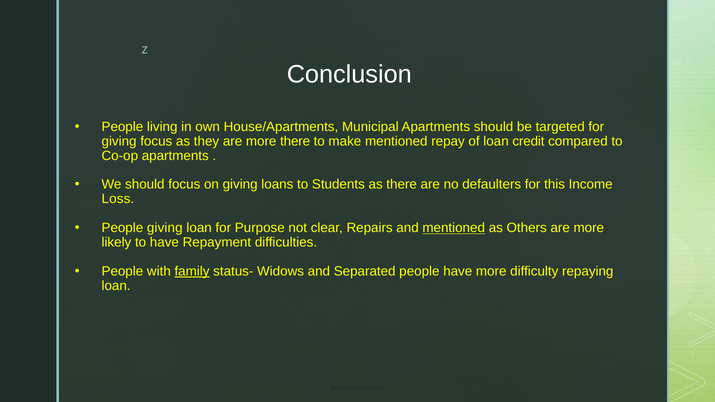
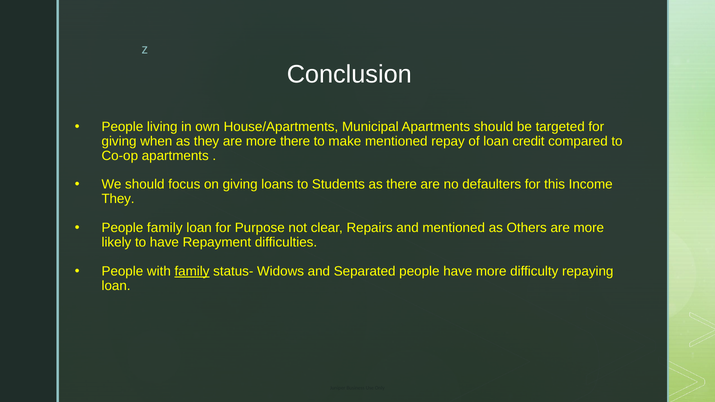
giving focus: focus -> when
Loss at (118, 199): Loss -> They
People giving: giving -> family
mentioned at (454, 228) underline: present -> none
